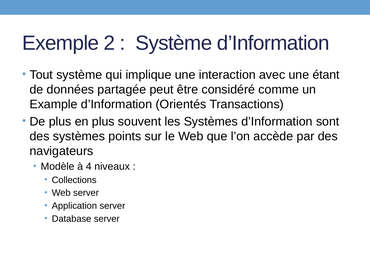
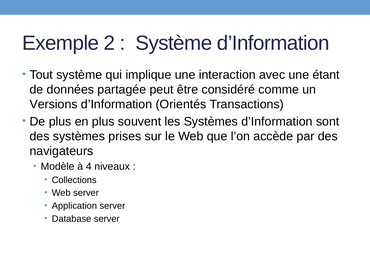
Example: Example -> Versions
points: points -> prises
